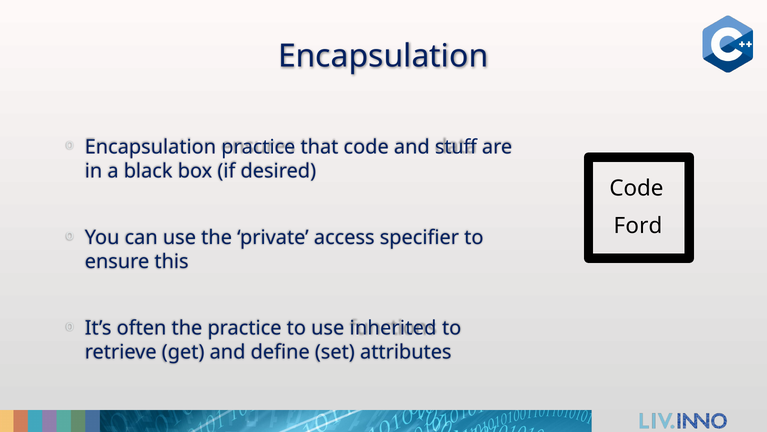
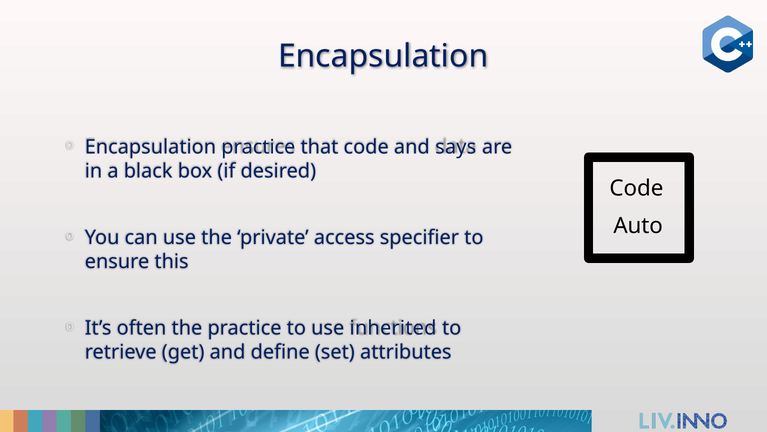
stuff: stuff -> says
Ford: Ford -> Auto
